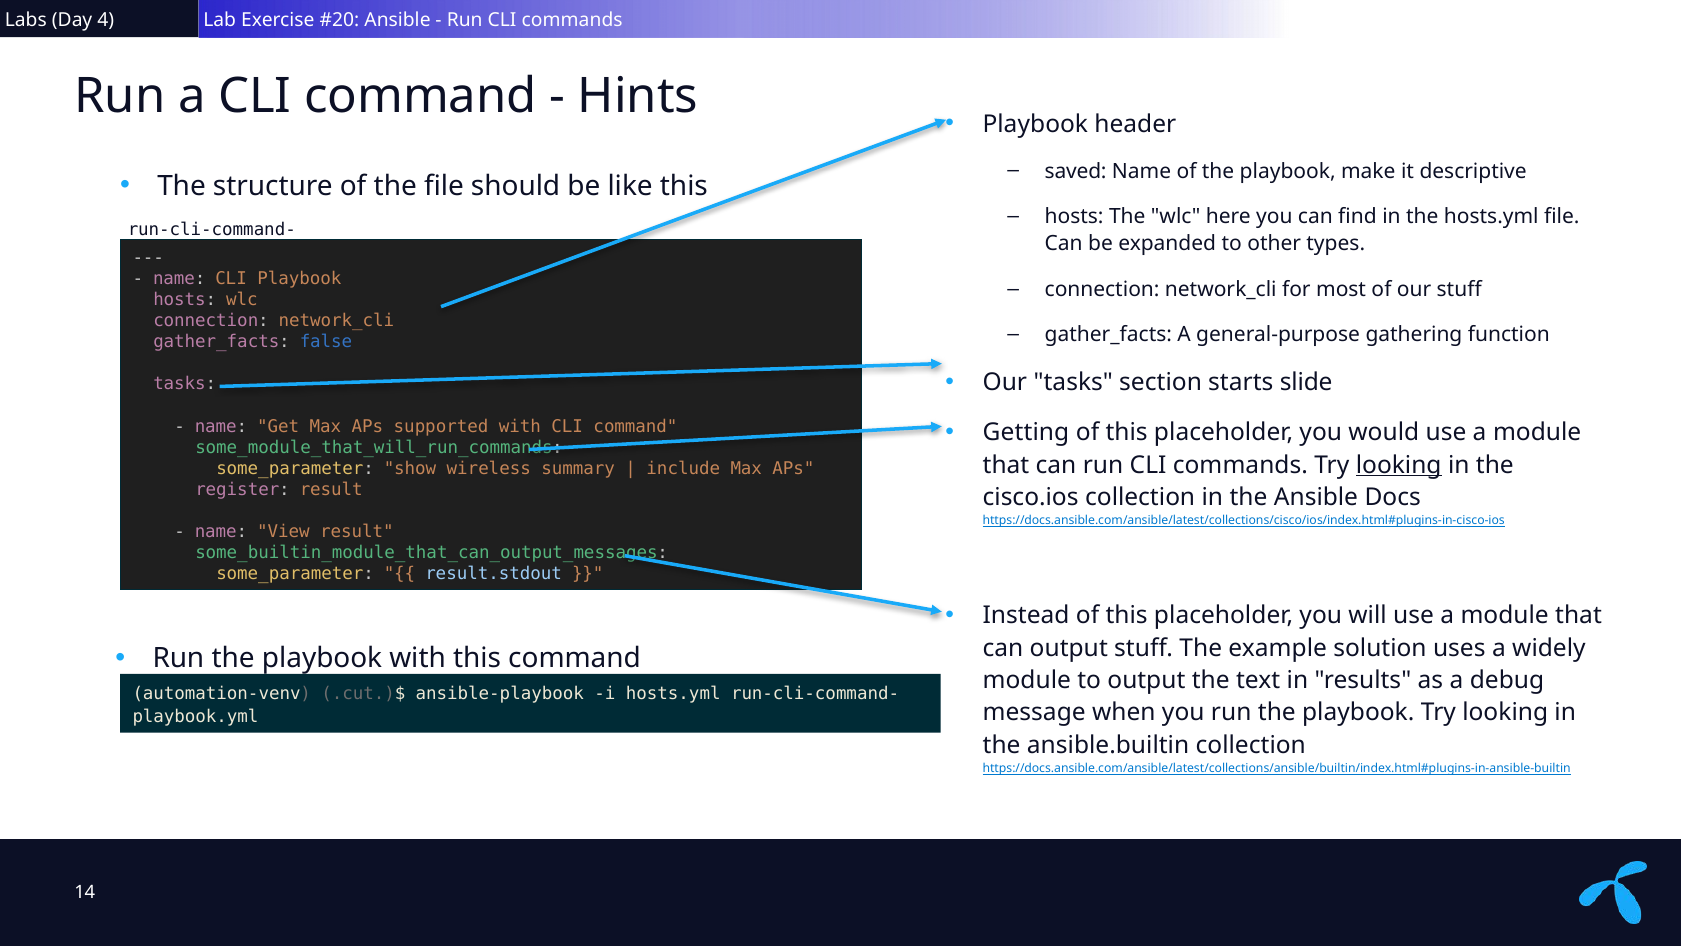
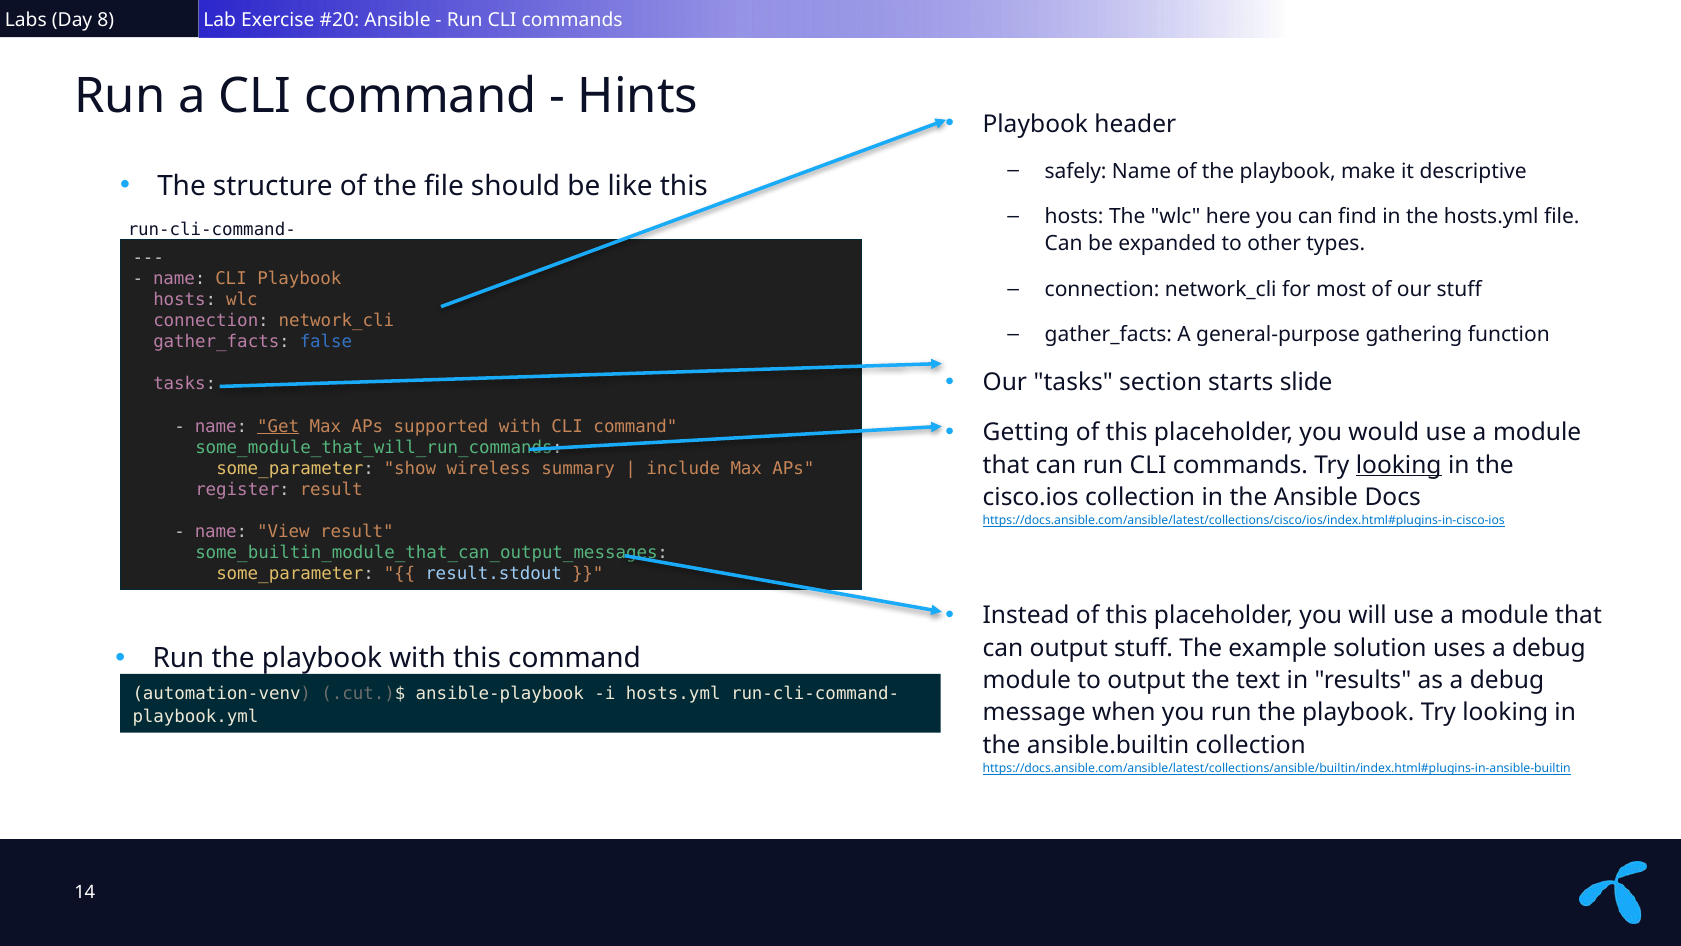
4: 4 -> 8
saved: saved -> safely
Get underline: none -> present
uses a widely: widely -> debug
